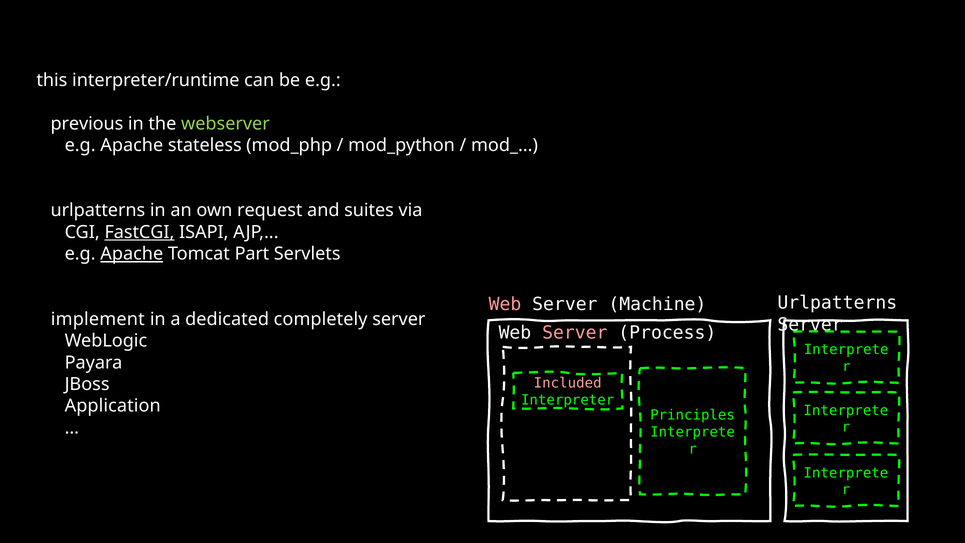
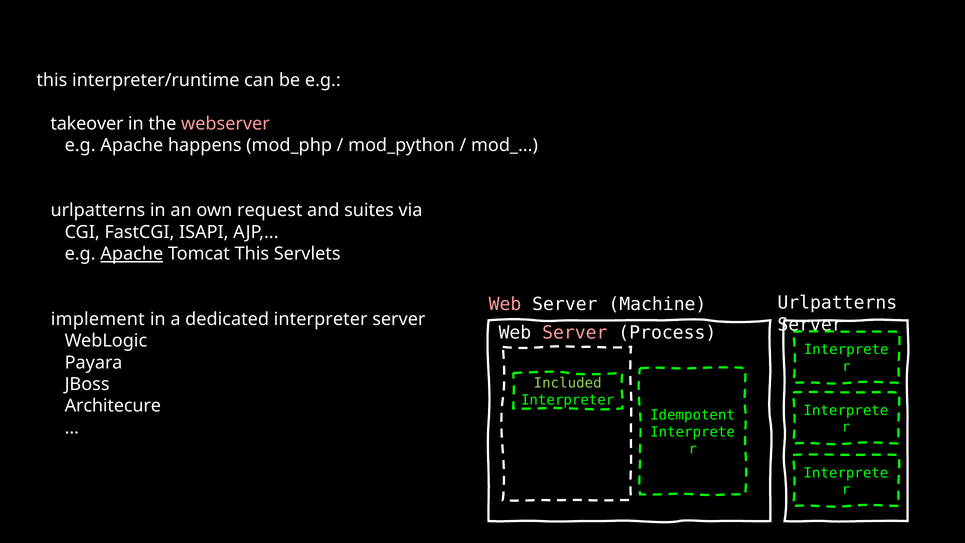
previous: previous -> takeover
webserver colour: light green -> pink
stateless: stateless -> happens
FastCGI underline: present -> none
Tomcat Part: Part -> This
dedicated completely: completely -> interpreter
Included colour: pink -> light green
Application: Application -> Architecure
Principles: Principles -> Idempotent
